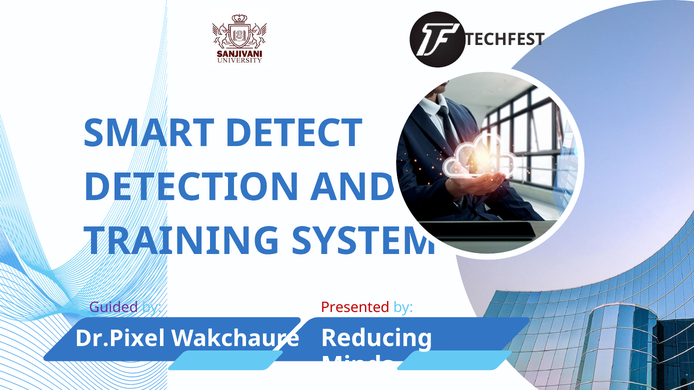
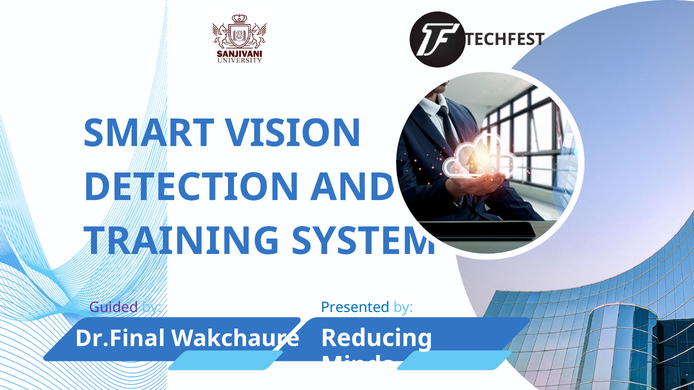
DETECT: DETECT -> VISION
Presented colour: red -> blue
Dr.Pixel: Dr.Pixel -> Dr.Final
